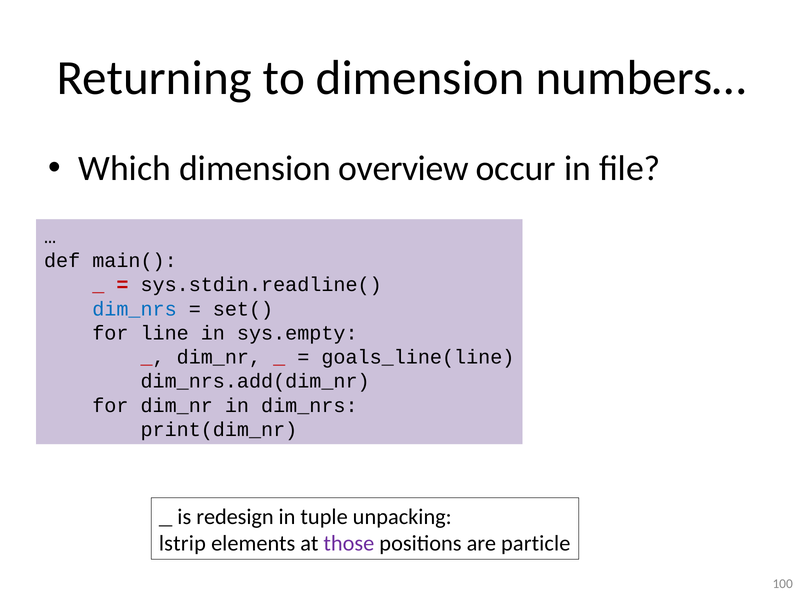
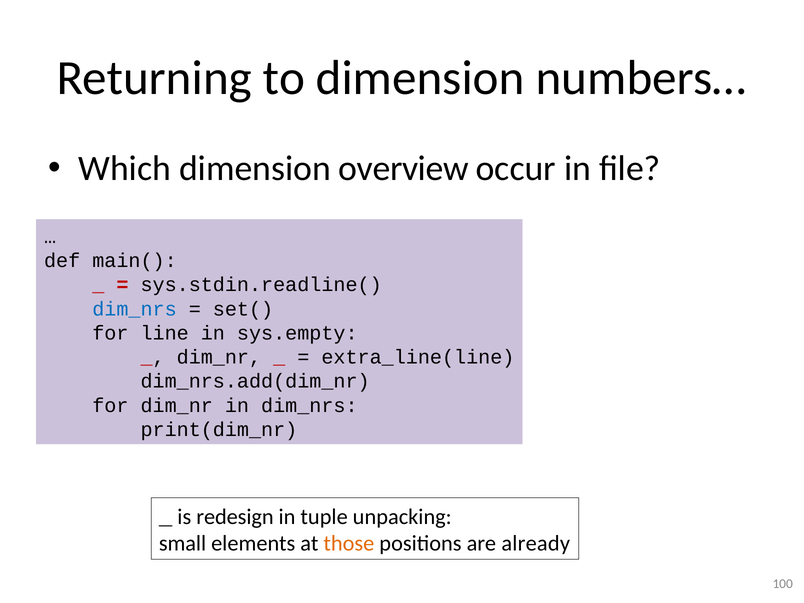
goals_line(line: goals_line(line -> extra_line(line
lstrip: lstrip -> small
those colour: purple -> orange
particle: particle -> already
